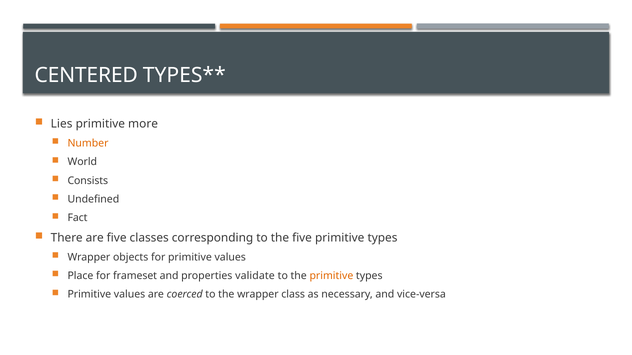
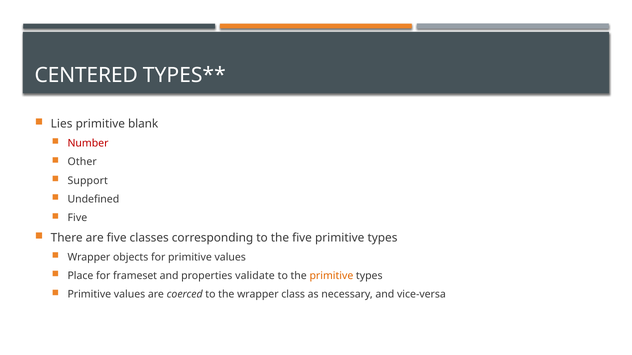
more: more -> blank
Number colour: orange -> red
World: World -> Other
Consists: Consists -> Support
Fact at (77, 218): Fact -> Five
